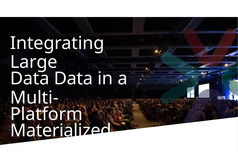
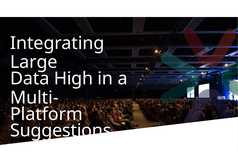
Data Data: Data -> High
Materialized: Materialized -> Suggestions
